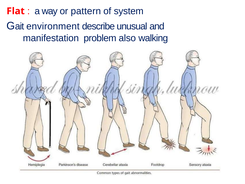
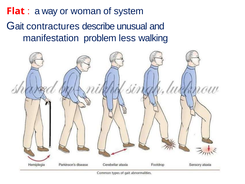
pattern: pattern -> woman
environment: environment -> contractures
also: also -> less
